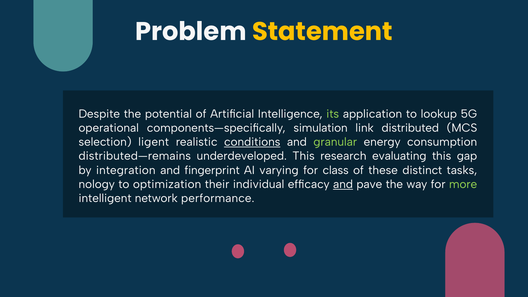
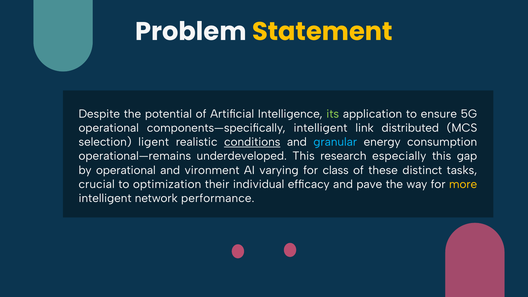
lookup: lookup -> ensure
components—specifically simulation: simulation -> intelligent
granular colour: light green -> light blue
distributed—remains: distributed—remains -> operational—remains
evaluating: evaluating -> especially
by integration: integration -> operational
fingerprint: fingerprint -> vironment
nology: nology -> crucial
and at (343, 184) underline: present -> none
more colour: light green -> yellow
